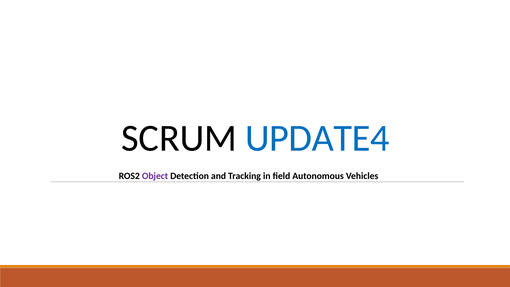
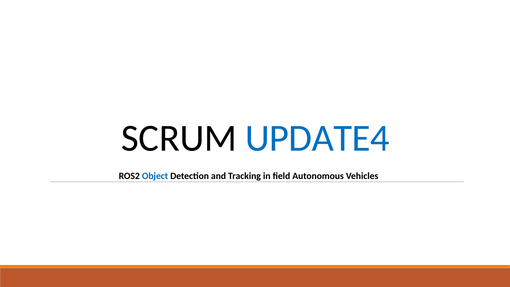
Object colour: purple -> blue
